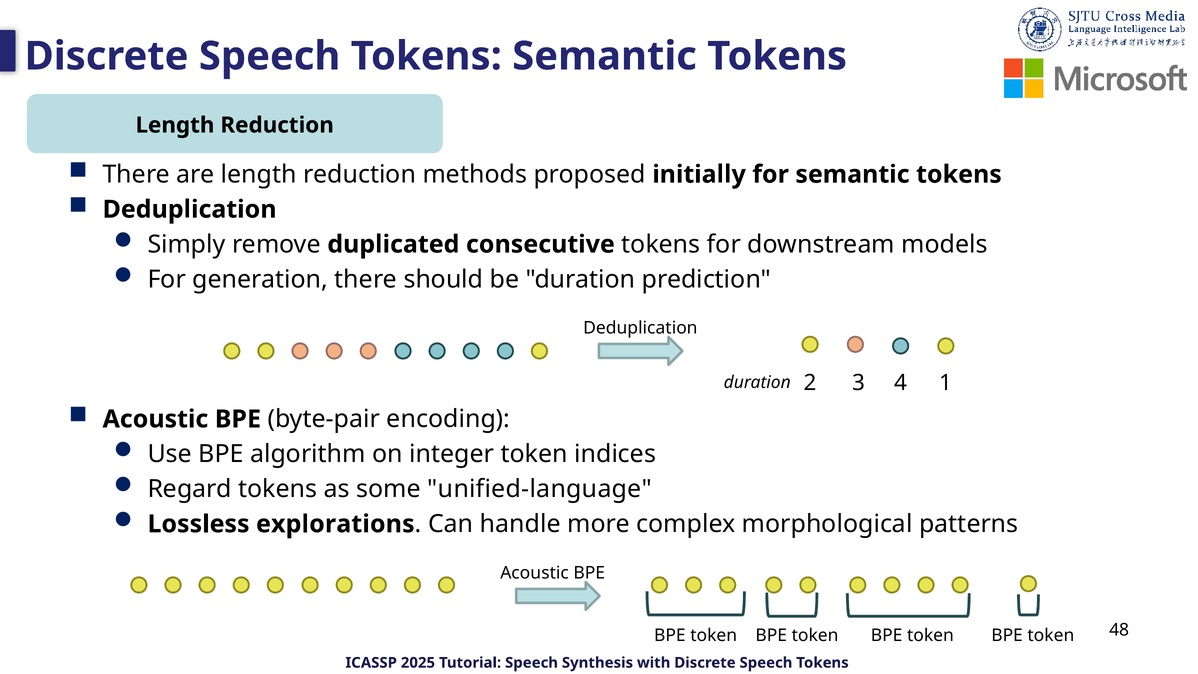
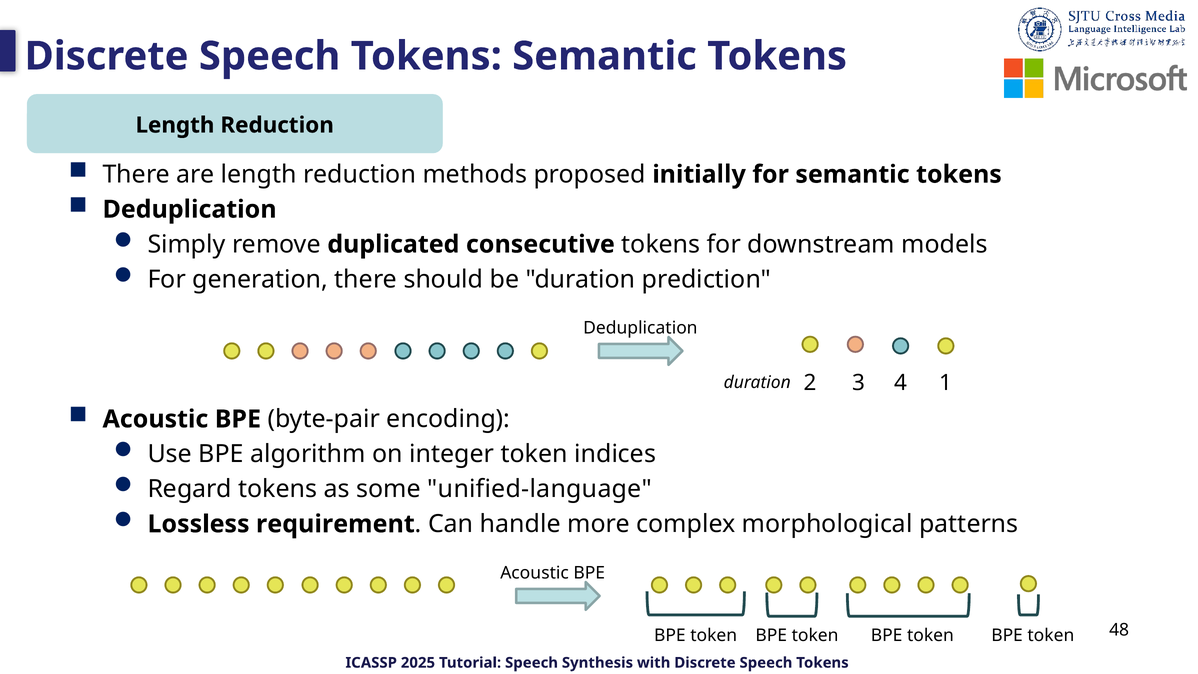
explorations: explorations -> requirement
